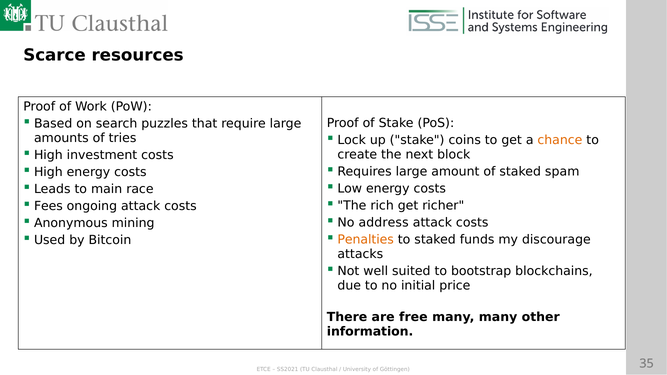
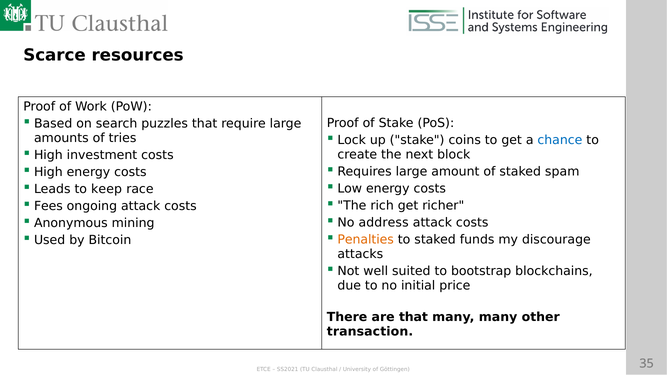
chance colour: orange -> blue
main: main -> keep
are free: free -> that
information: information -> transaction
